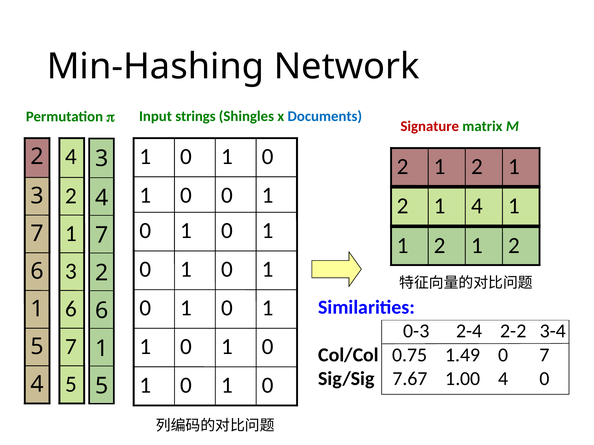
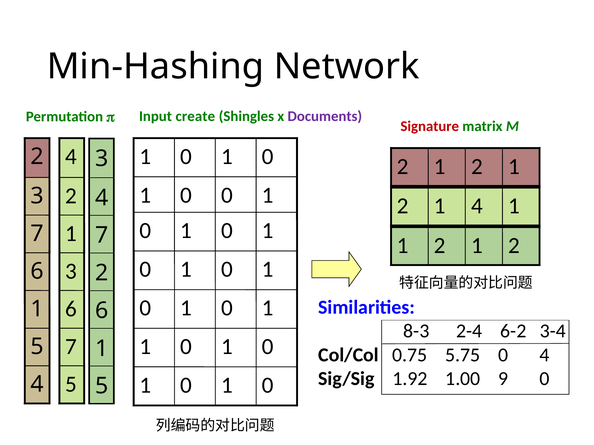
strings: strings -> create
Documents colour: blue -> purple
0-3: 0-3 -> 8-3
2-2: 2-2 -> 6-2
1.49: 1.49 -> 5.75
0 7: 7 -> 4
7.67: 7.67 -> 1.92
1.00 4: 4 -> 9
